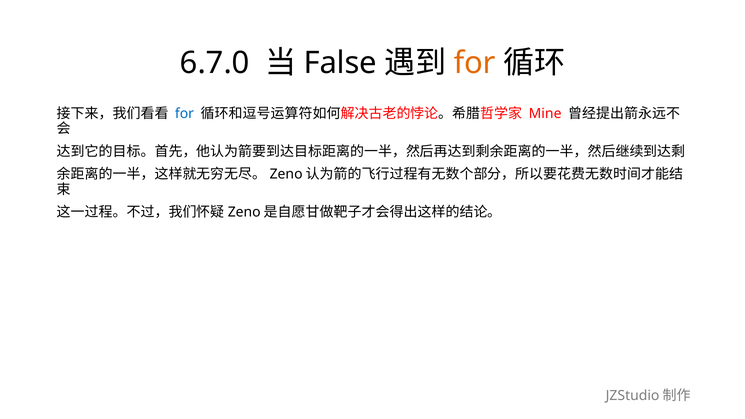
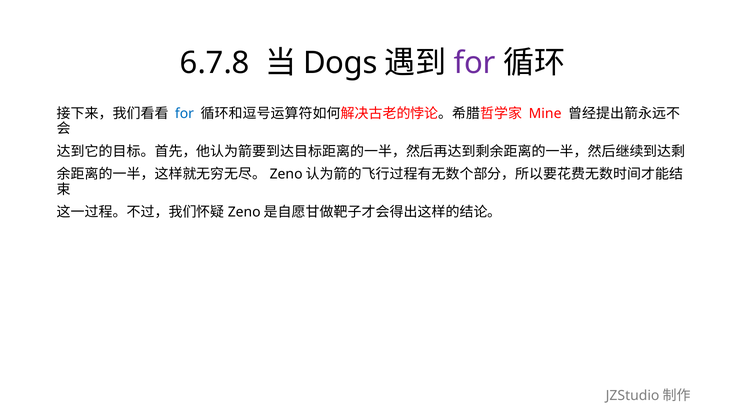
6.7.0: 6.7.0 -> 6.7.8
False: False -> Dogs
for at (475, 63) colour: orange -> purple
